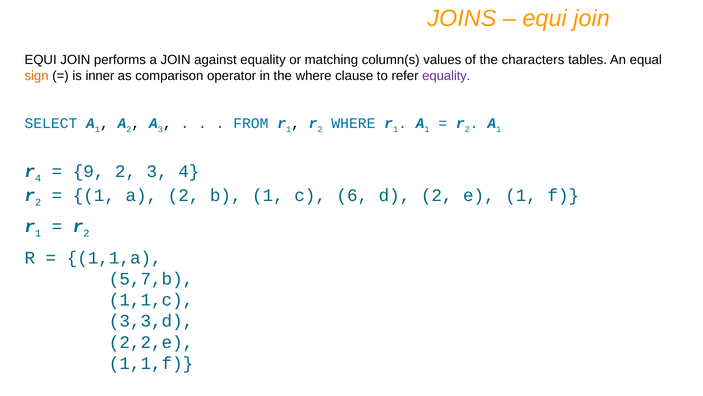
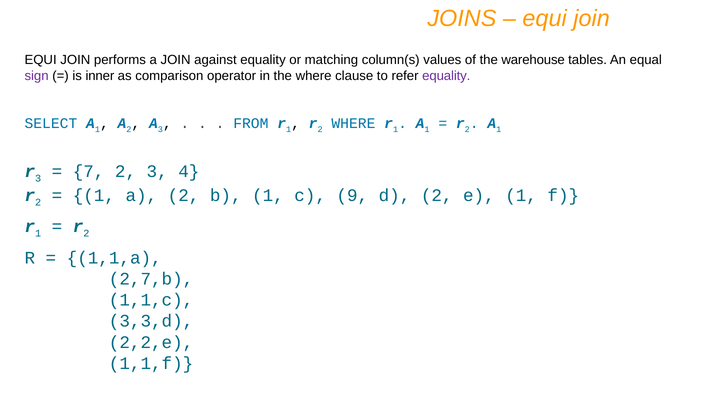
characters: characters -> warehouse
sign colour: orange -> purple
r 4: 4 -> 3
9: 9 -> 7
6: 6 -> 9
5,7,b: 5,7,b -> 2,7,b
